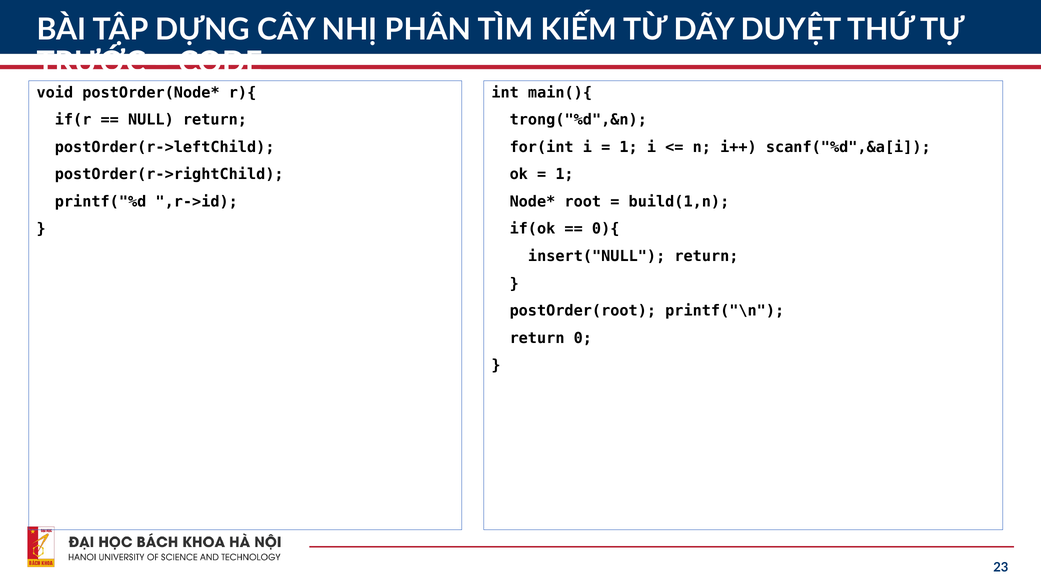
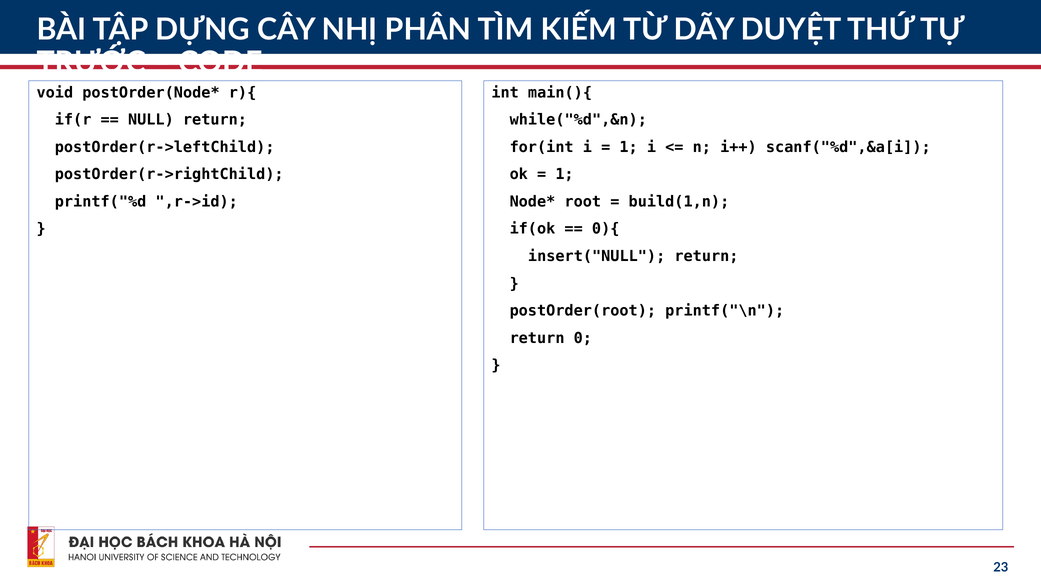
trong("%d",&n: trong("%d",&n -> while("%d",&n
